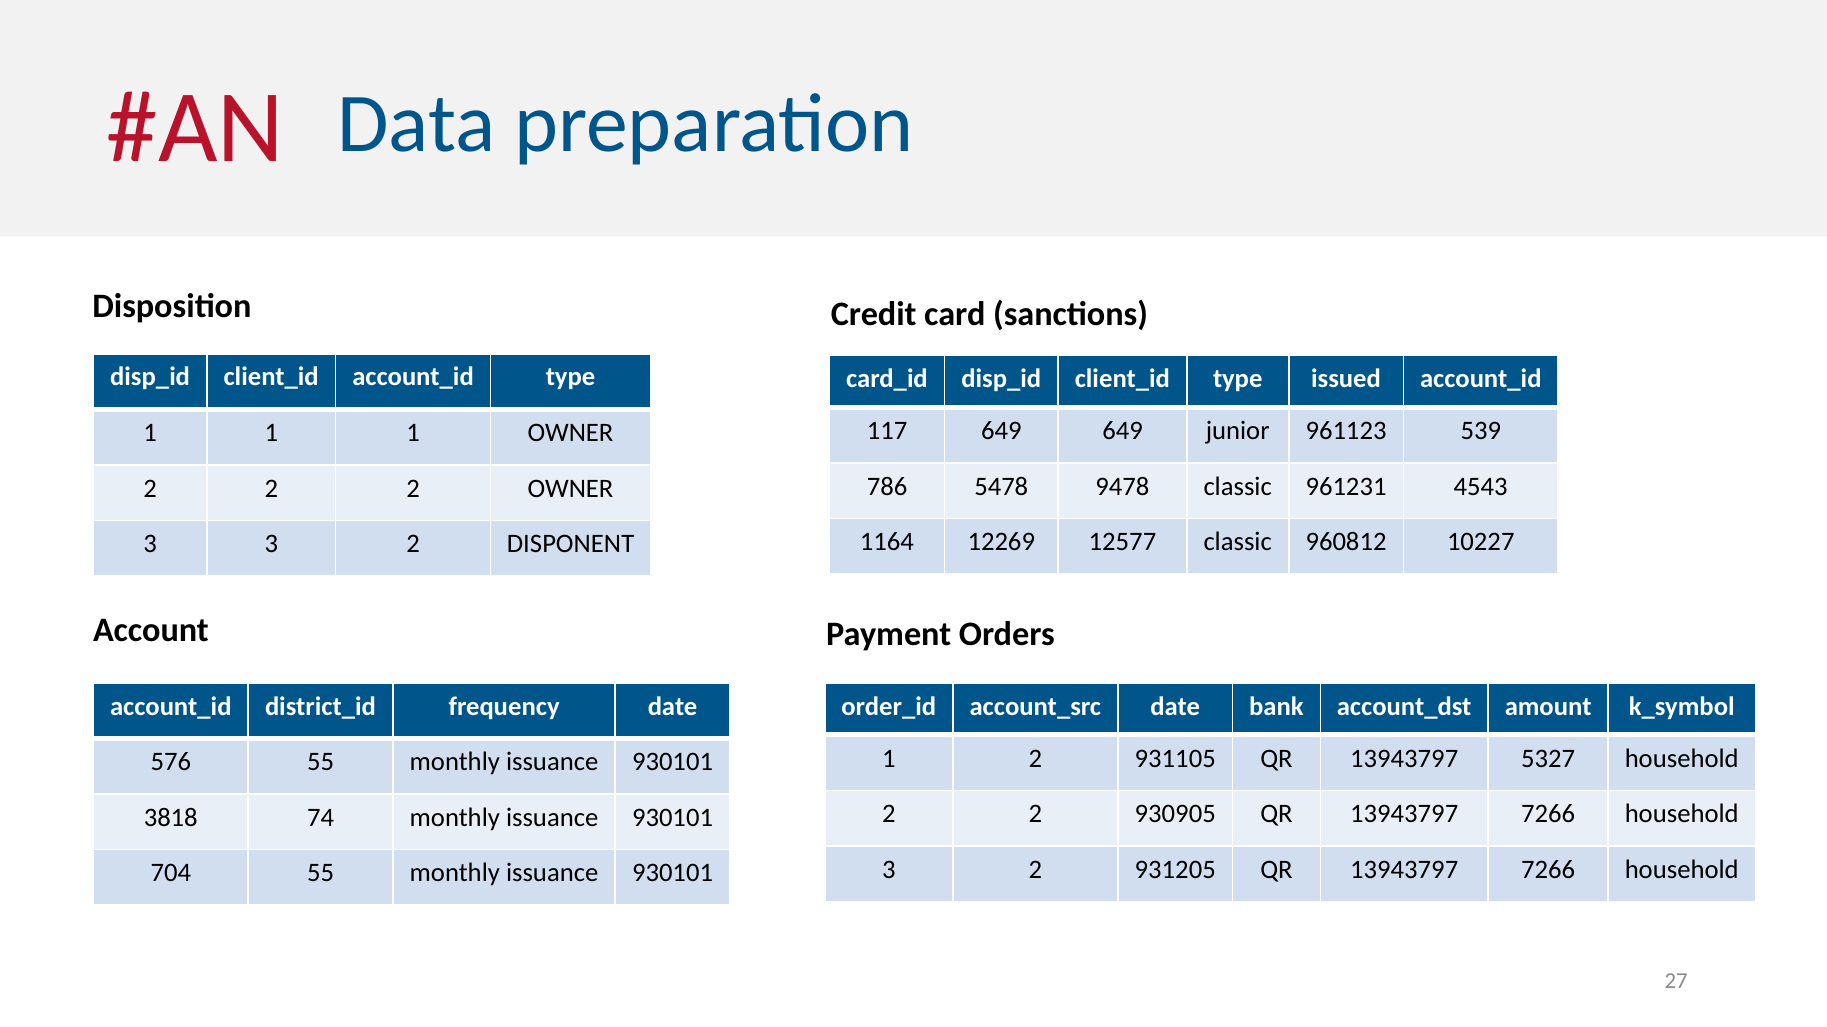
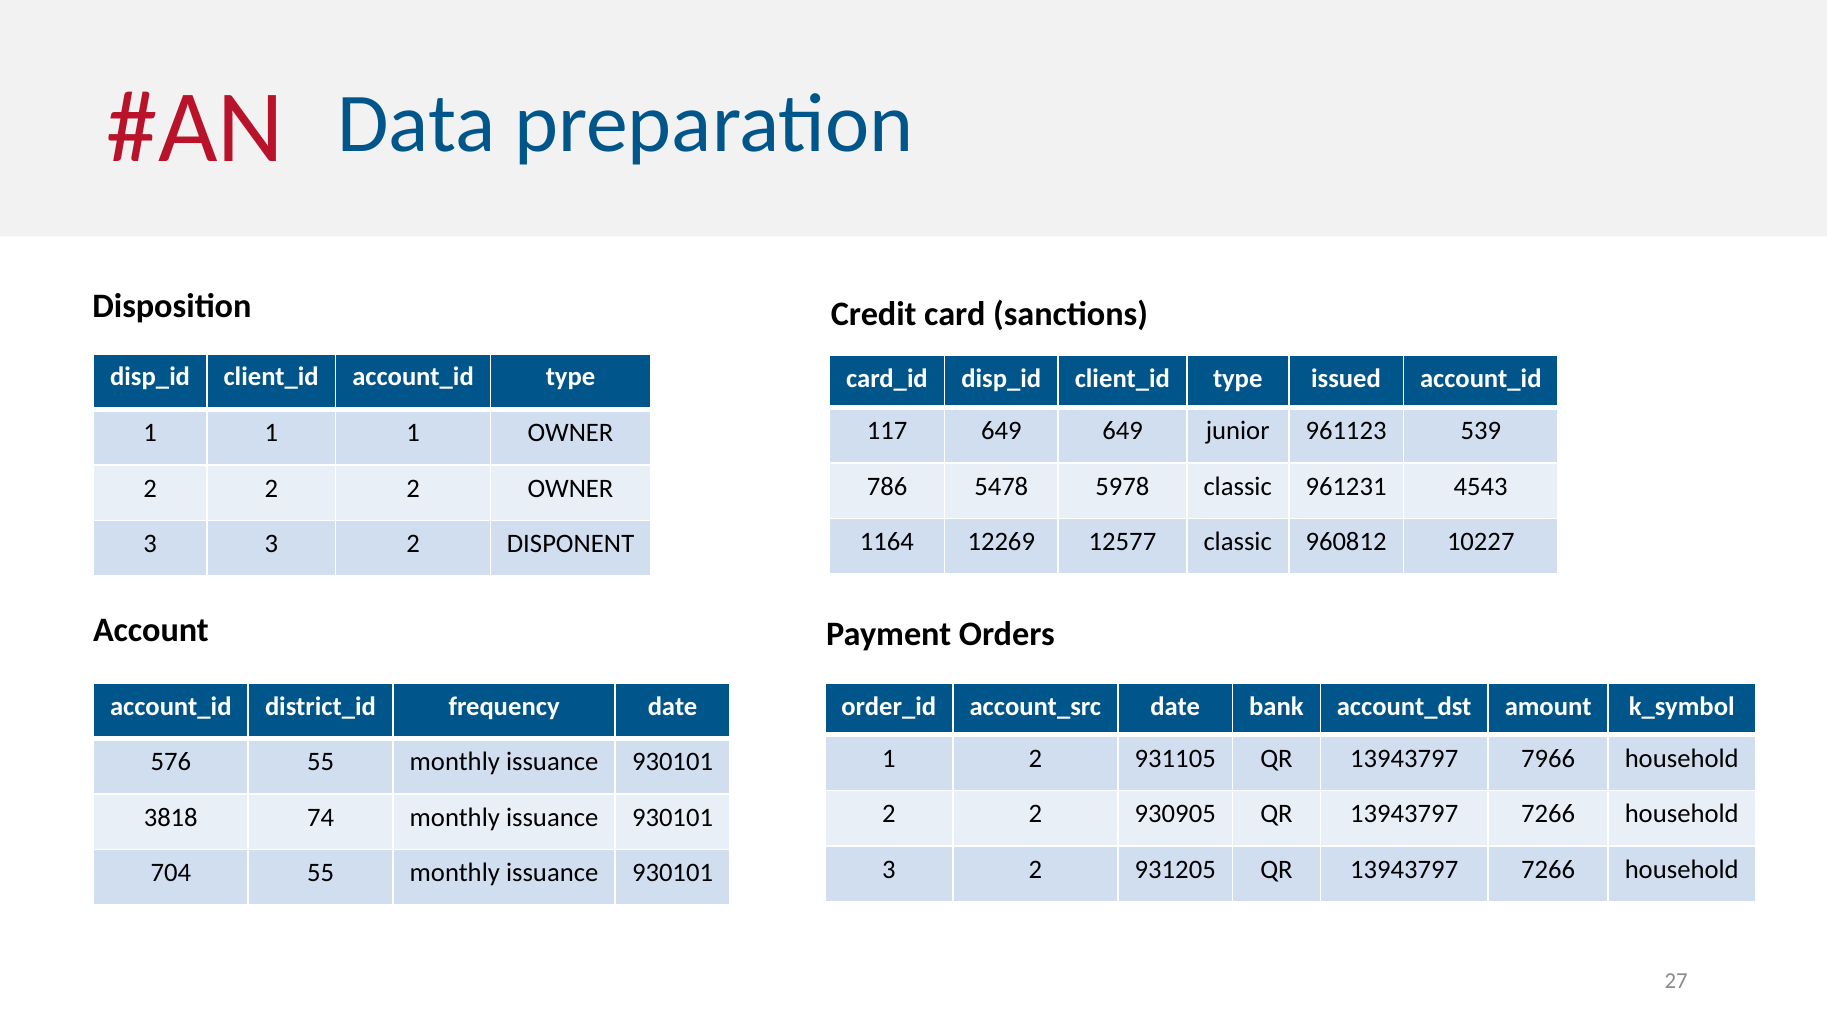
9478: 9478 -> 5978
5327: 5327 -> 7966
